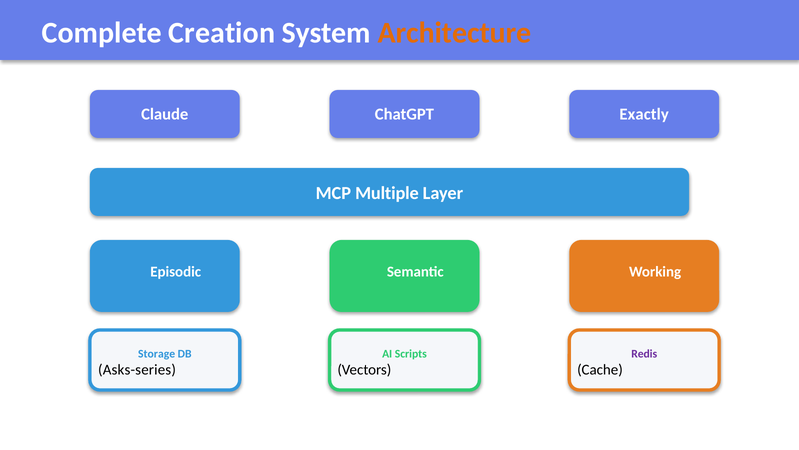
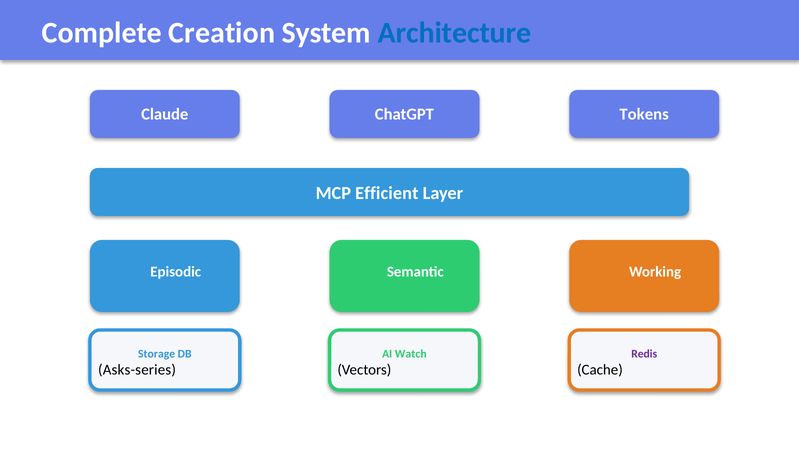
Architecture colour: orange -> blue
Exactly: Exactly -> Tokens
Multiple: Multiple -> Efficient
Scripts: Scripts -> Watch
